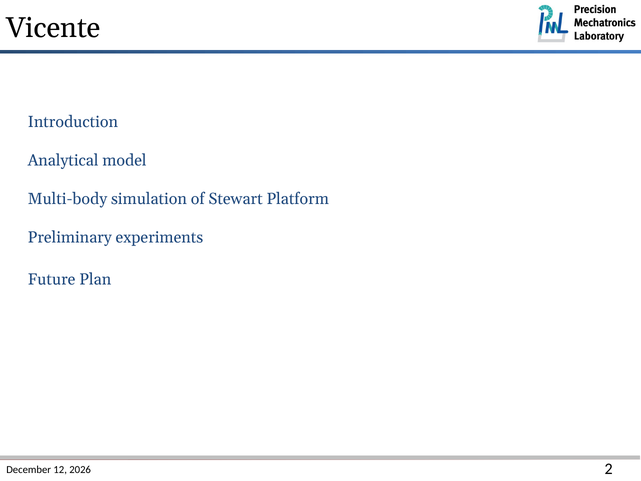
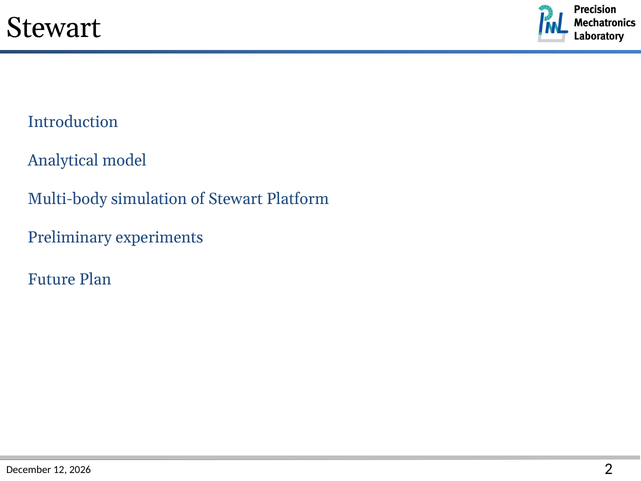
Vicente at (54, 28): Vicente -> Stewart
